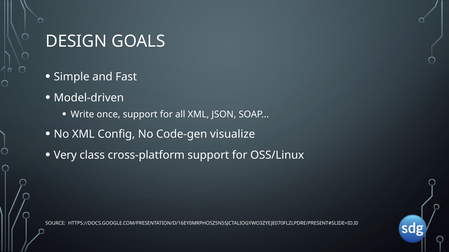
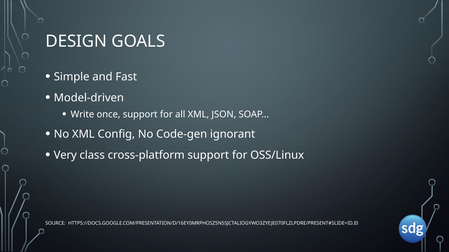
visualize: visualize -> ignorant
